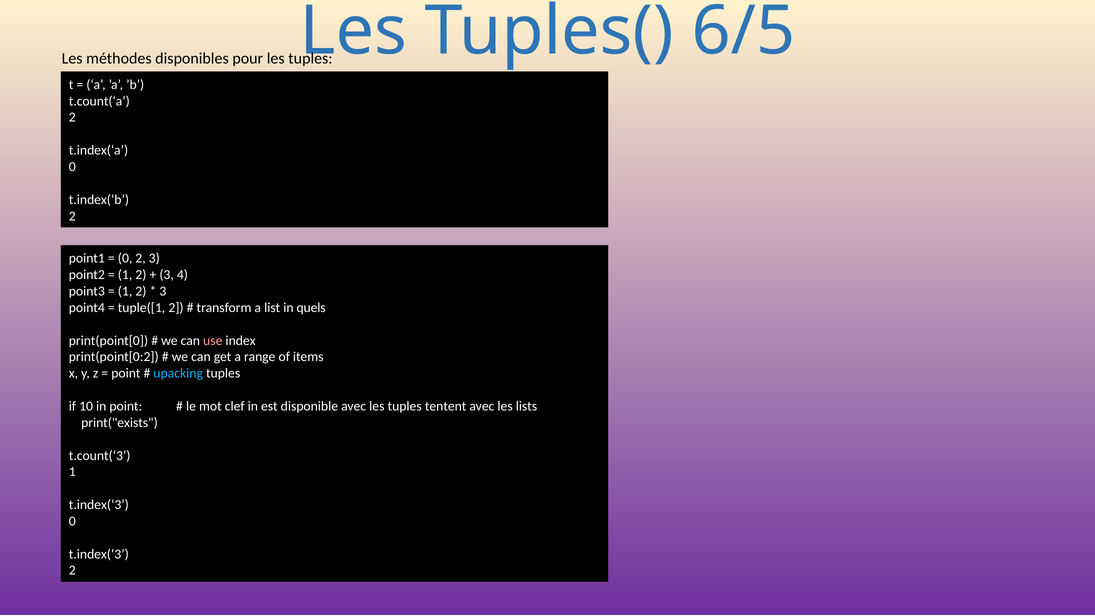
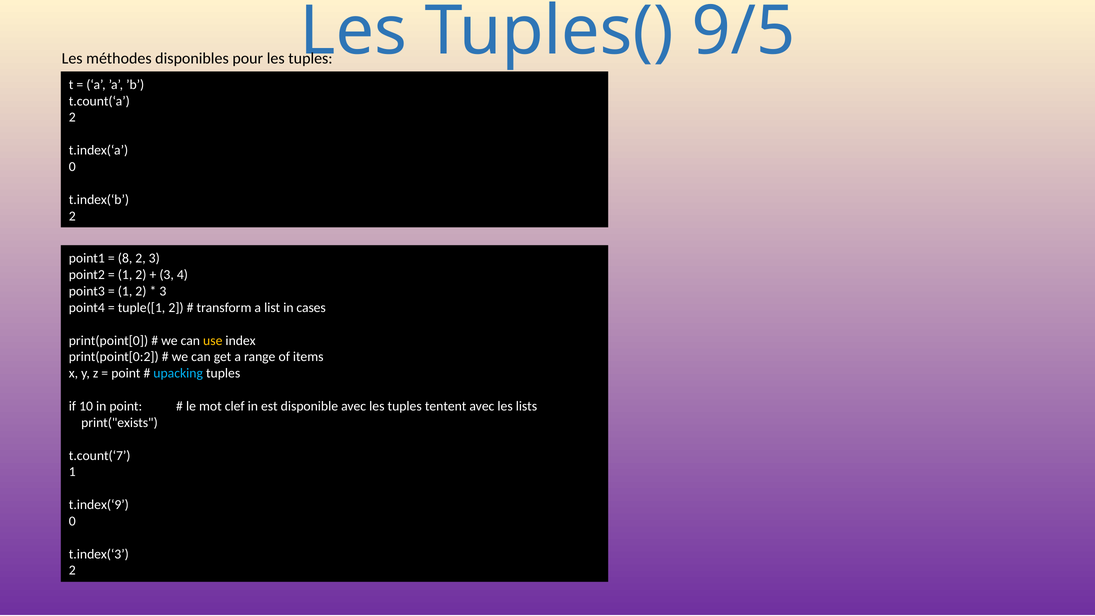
6/5: 6/5 -> 9/5
0 at (125, 258): 0 -> 8
quels: quels -> cases
use colour: pink -> yellow
t.count(‘3: t.count(‘3 -> t.count(‘7
t.index(‘3 at (99, 505): t.index(‘3 -> t.index(‘9
